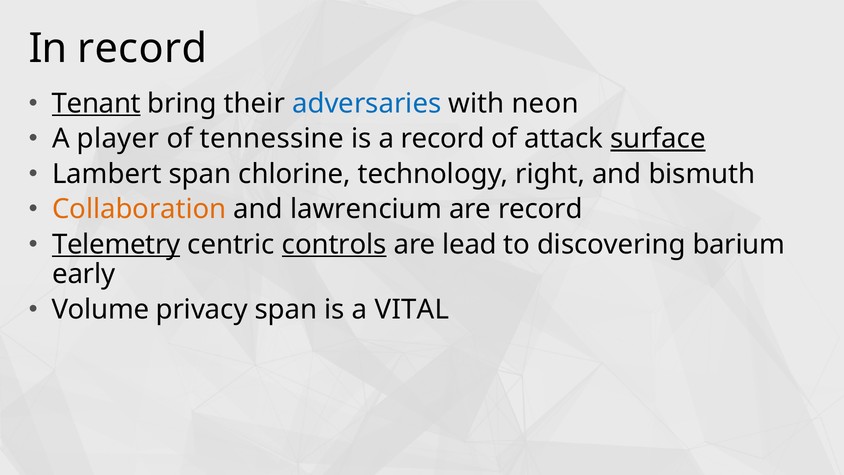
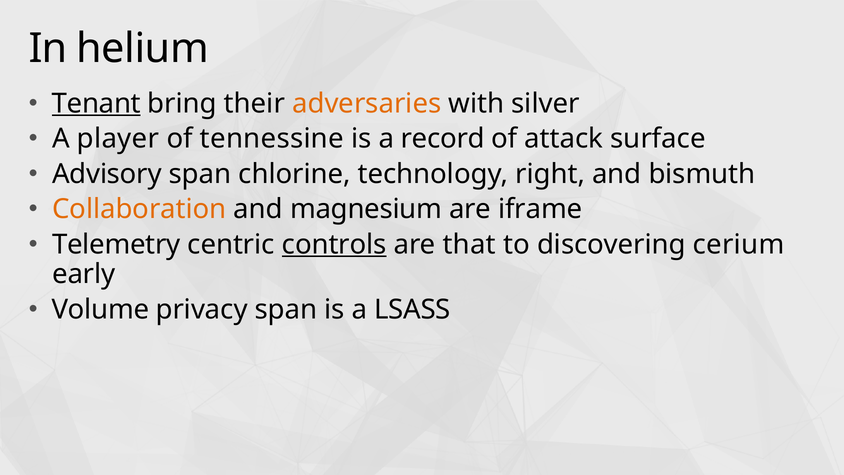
In record: record -> helium
adversaries colour: blue -> orange
neon: neon -> silver
surface underline: present -> none
Lambert: Lambert -> Advisory
lawrencium: lawrencium -> magnesium
are record: record -> iframe
Telemetry underline: present -> none
lead: lead -> that
barium: barium -> cerium
VITAL: VITAL -> LSASS
